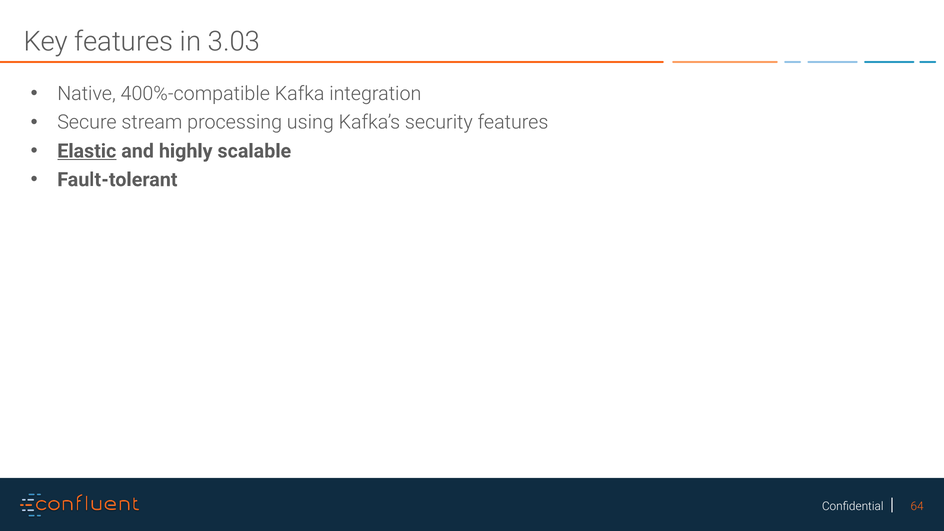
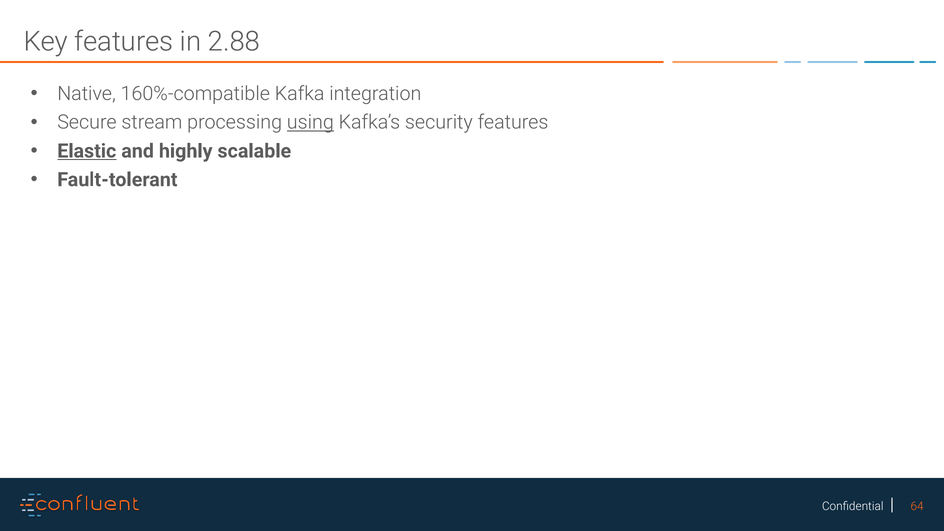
3.03: 3.03 -> 2.88
400%-compatible: 400%-compatible -> 160%-compatible
using underline: none -> present
